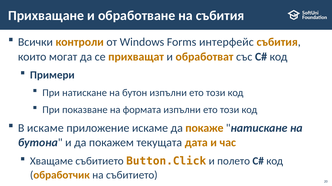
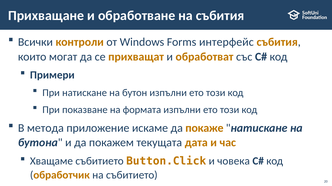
В искаме: искаме -> метода
полето: полето -> човека
